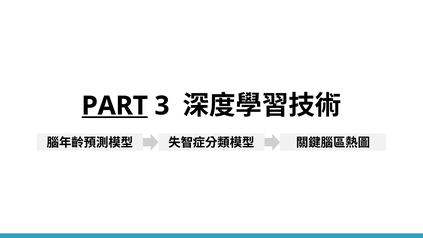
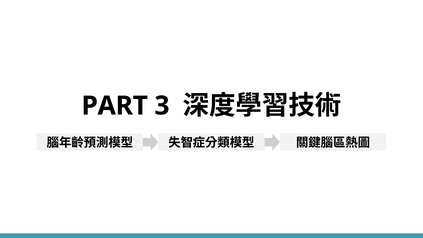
PART underline: present -> none
